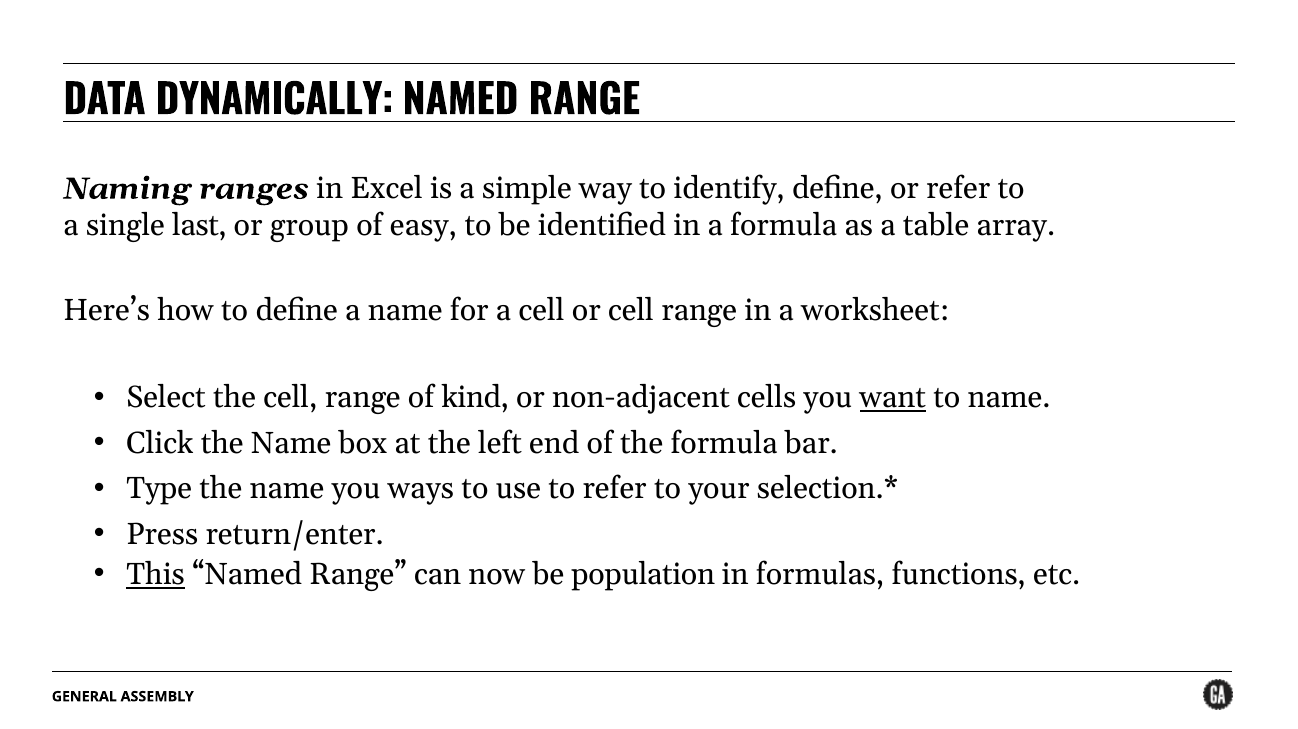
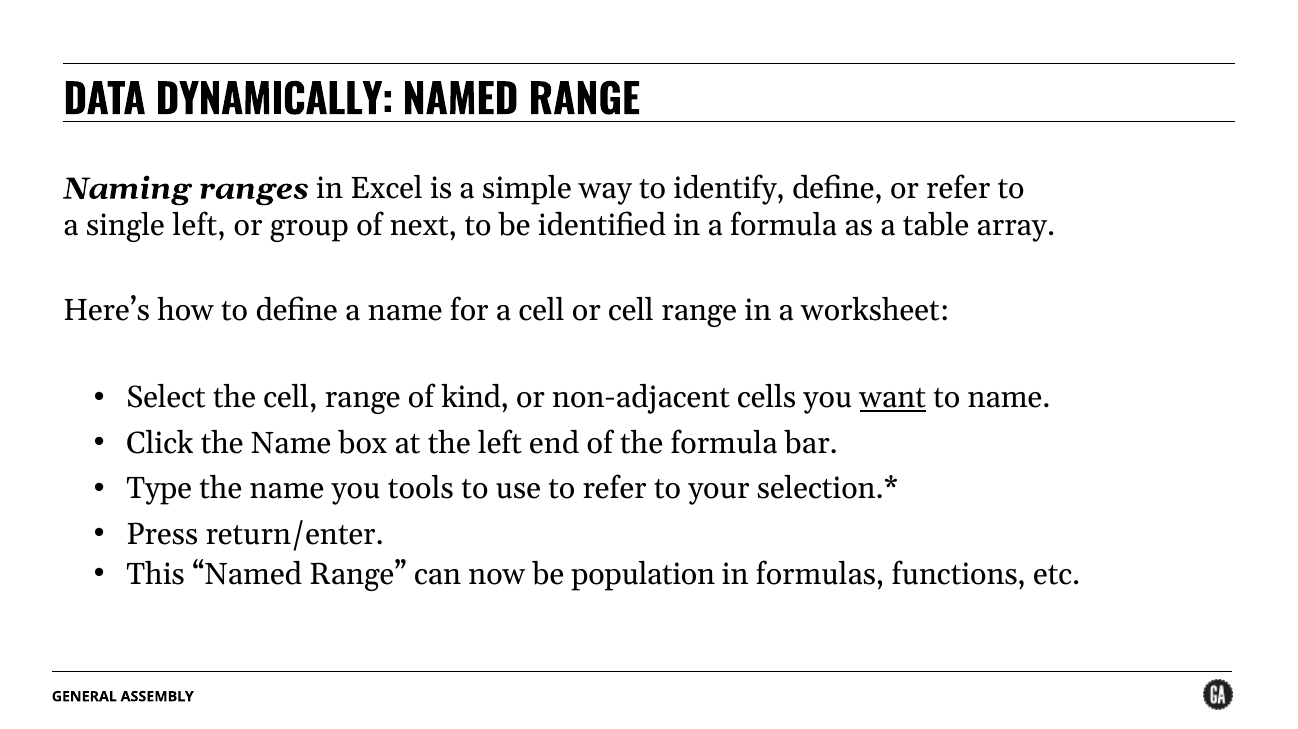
single last: last -> left
easy: easy -> next
ways: ways -> tools
This underline: present -> none
